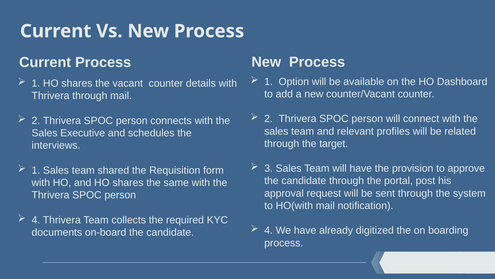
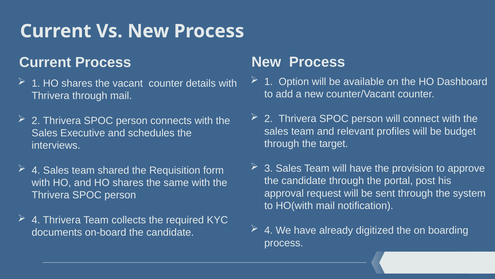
related: related -> budget
1 at (36, 170): 1 -> 4
